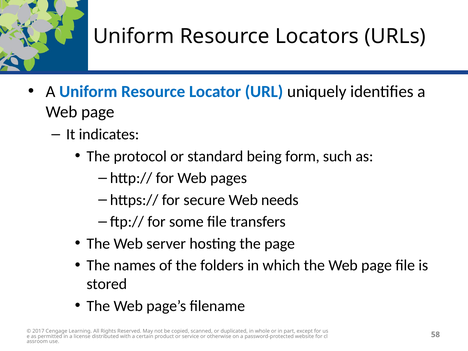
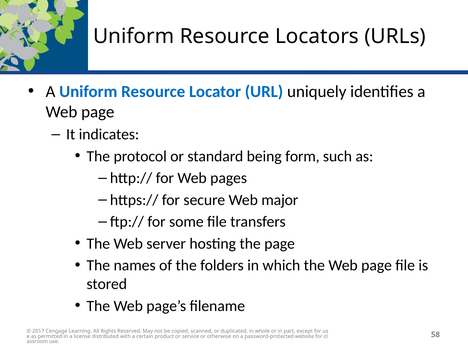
needs: needs -> major
